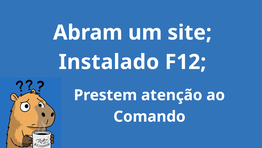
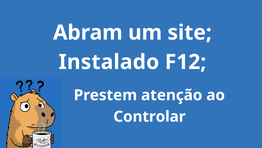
Comando: Comando -> Controlar
